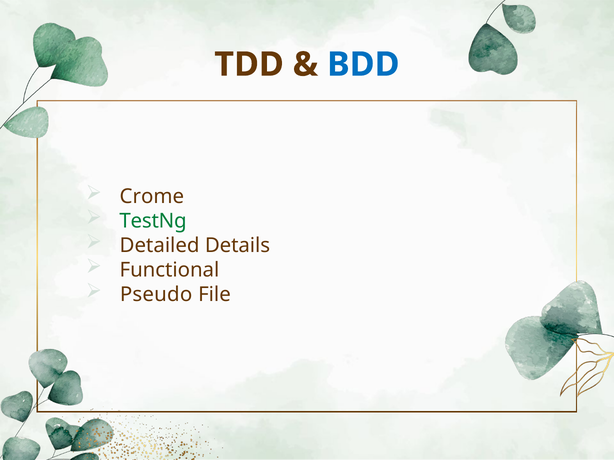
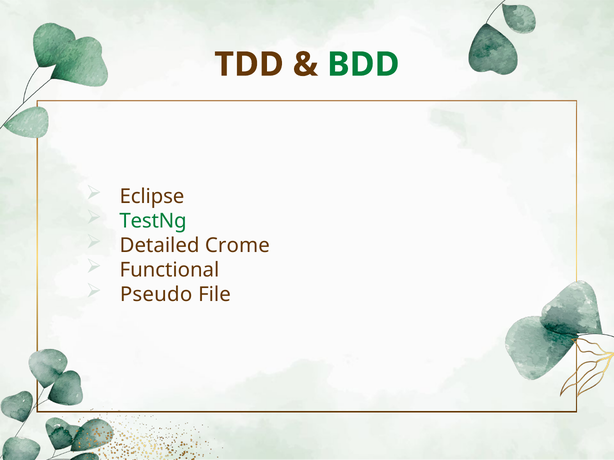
BDD colour: blue -> green
Crome: Crome -> Eclipse
Details: Details -> Crome
